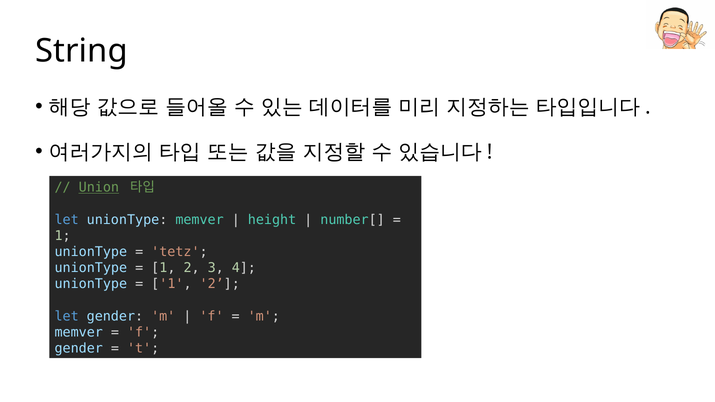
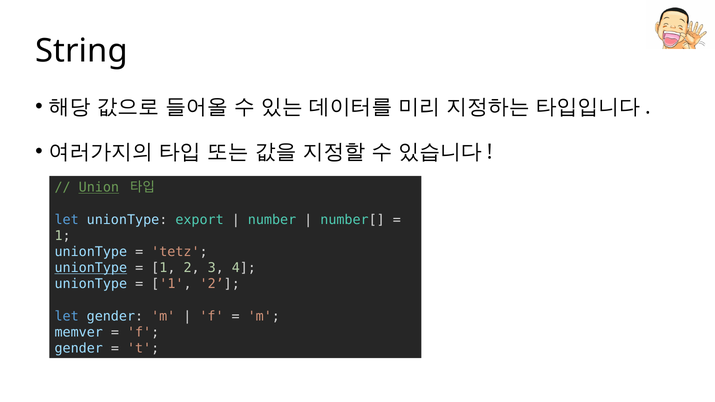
unionType memver: memver -> export
height: height -> number
unionType at (91, 268) underline: none -> present
